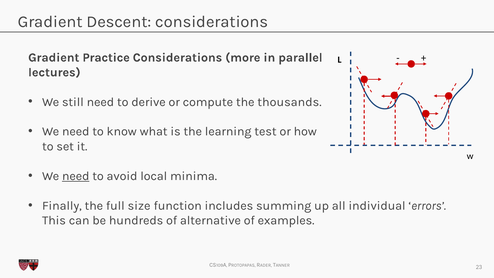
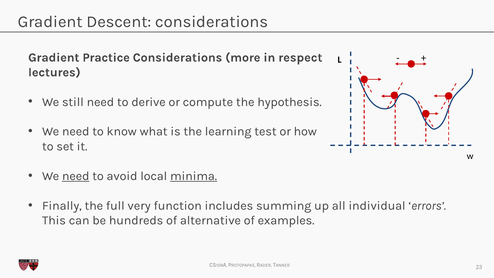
parallel: parallel -> respect
thousands: thousands -> hypothesis
minima underline: none -> present
size: size -> very
